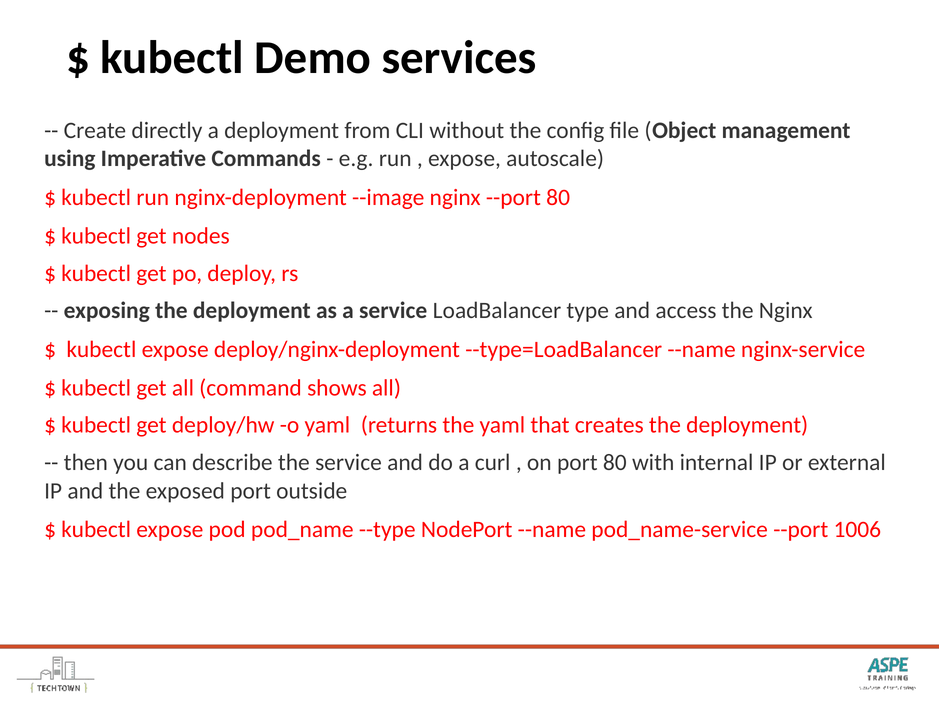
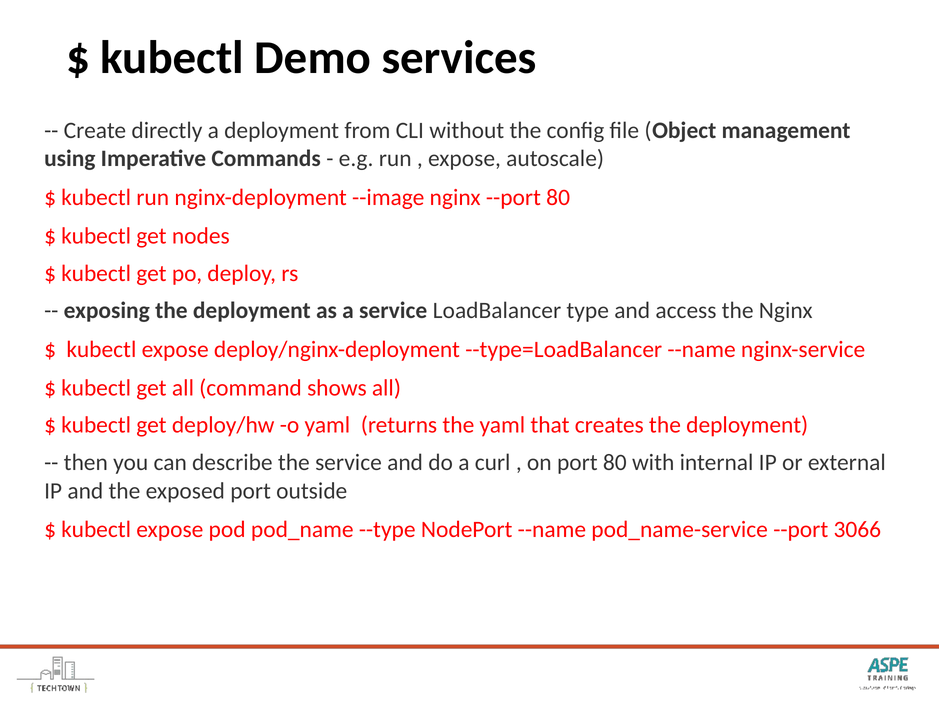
1006: 1006 -> 3066
